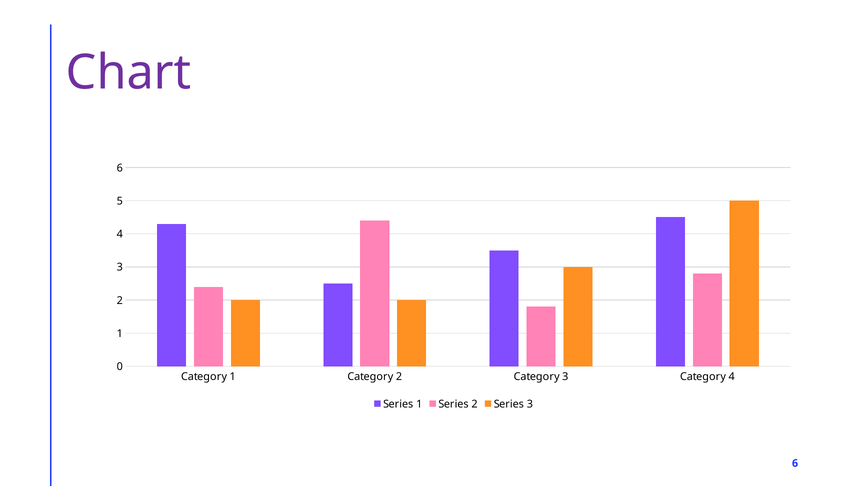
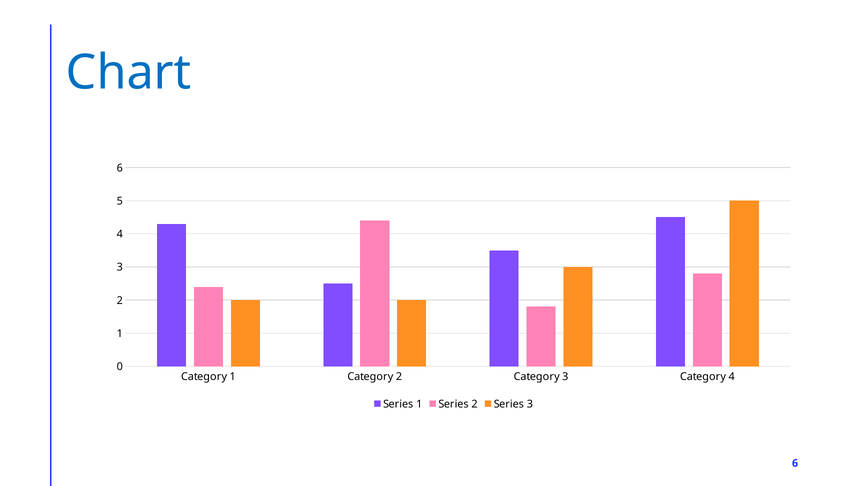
Chart colour: purple -> blue
